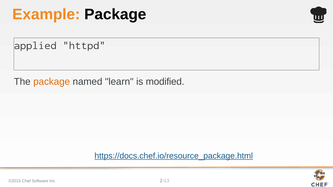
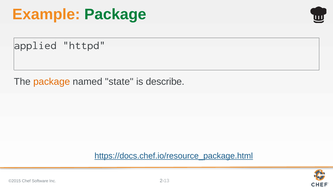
Package at (115, 14) colour: black -> green
learn: learn -> state
modified: modified -> describe
